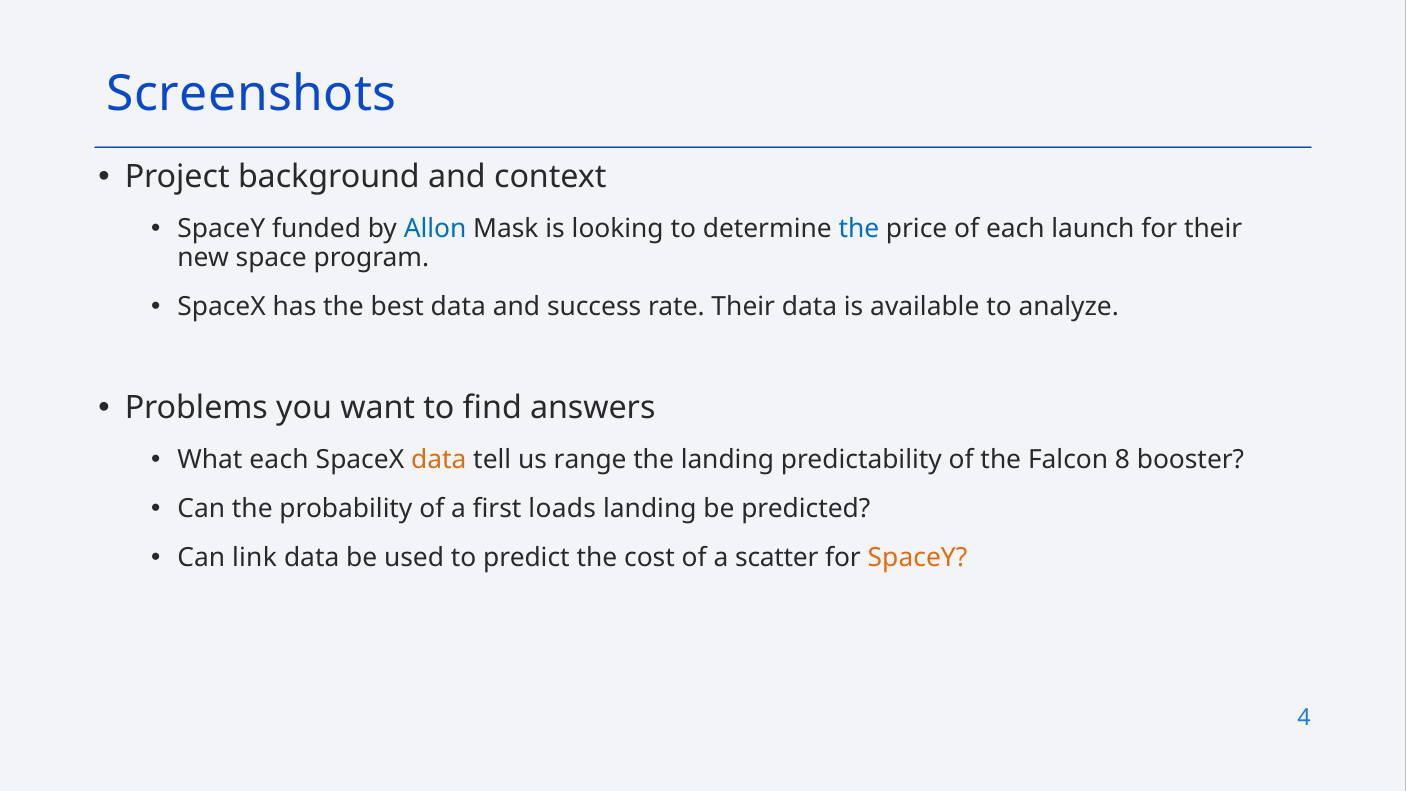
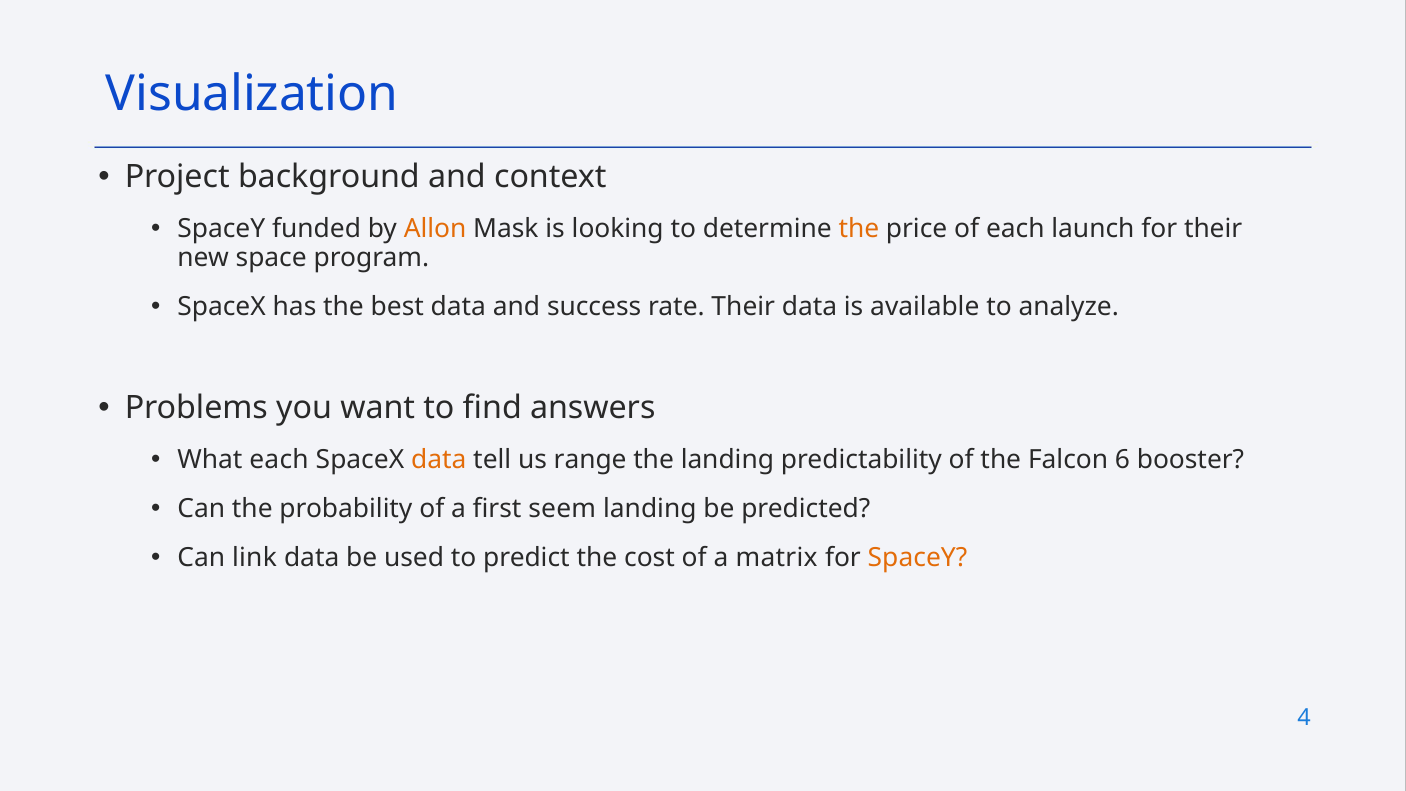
Screenshots: Screenshots -> Visualization
Allon colour: blue -> orange
the at (859, 229) colour: blue -> orange
8: 8 -> 6
loads: loads -> seem
scatter: scatter -> matrix
